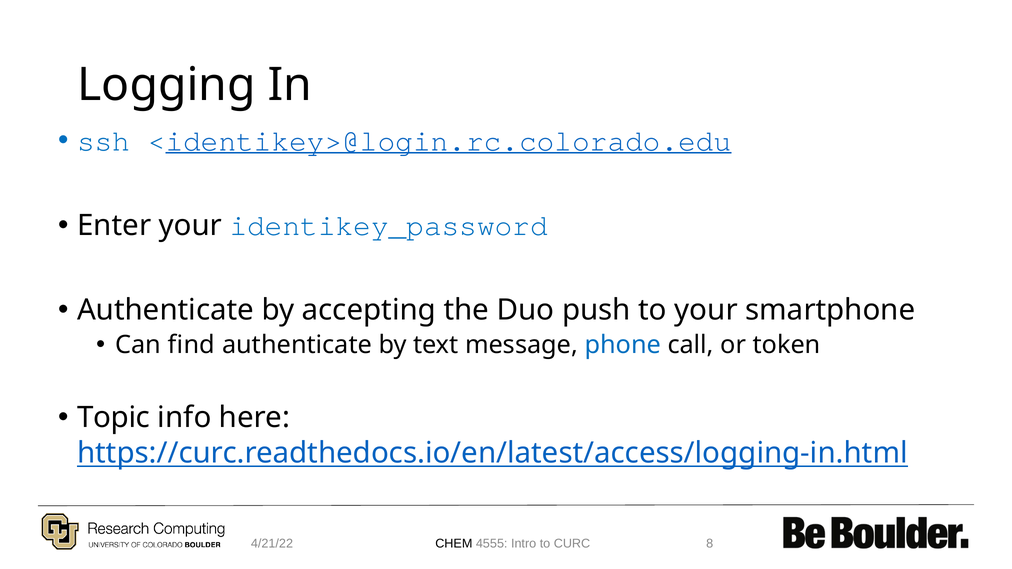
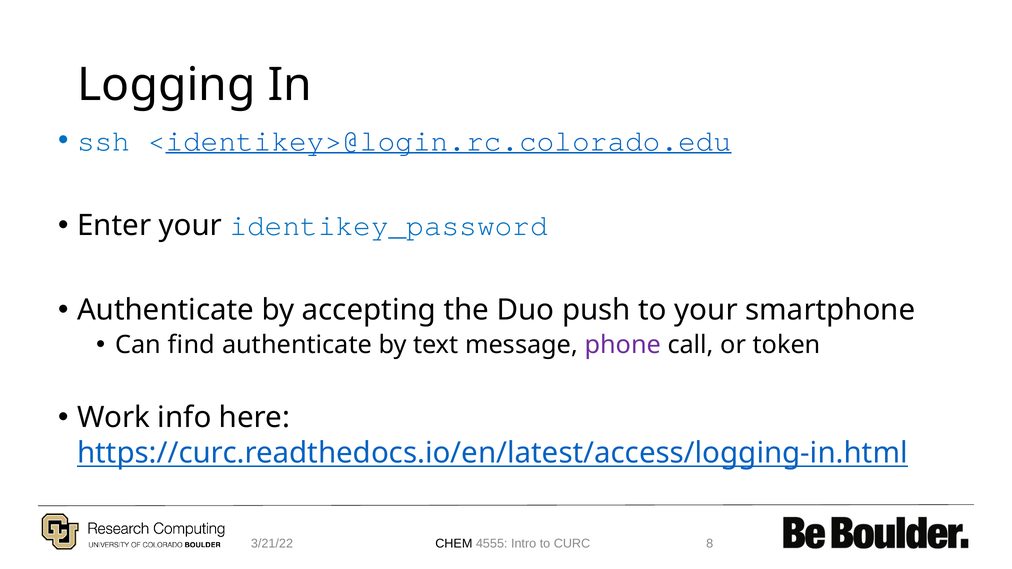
phone colour: blue -> purple
Topic: Topic -> Work
4/21/22: 4/21/22 -> 3/21/22
